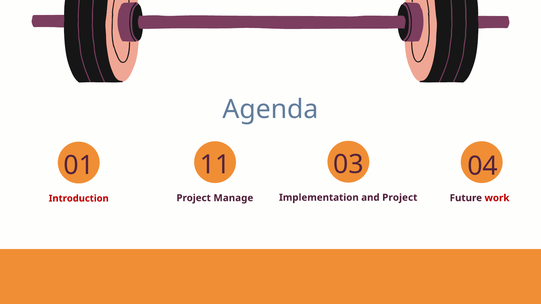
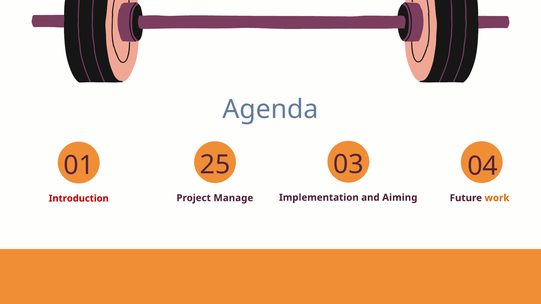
11: 11 -> 25
work colour: red -> orange
and Project: Project -> Aiming
